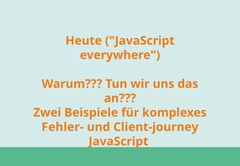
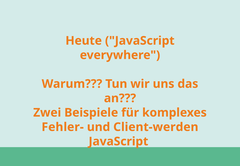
Client-journey: Client-journey -> Client-werden
